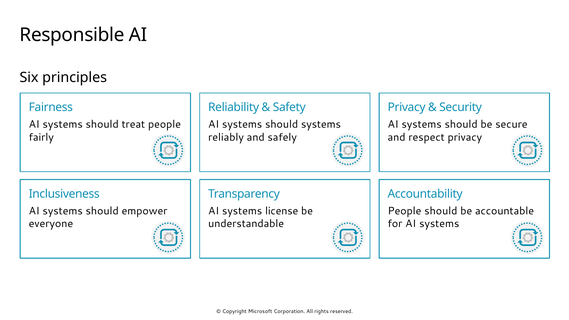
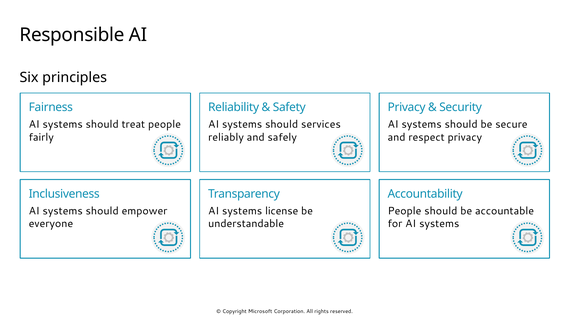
should systems: systems -> services
